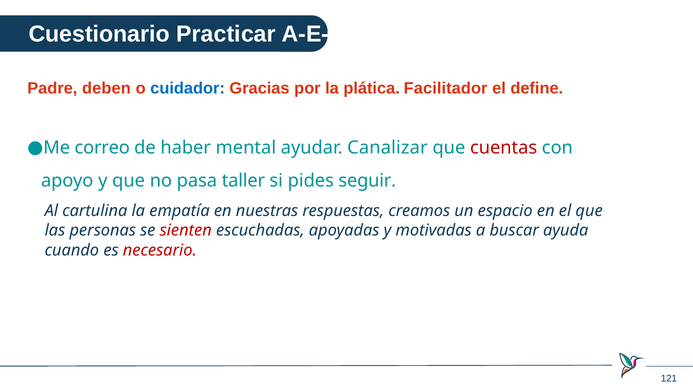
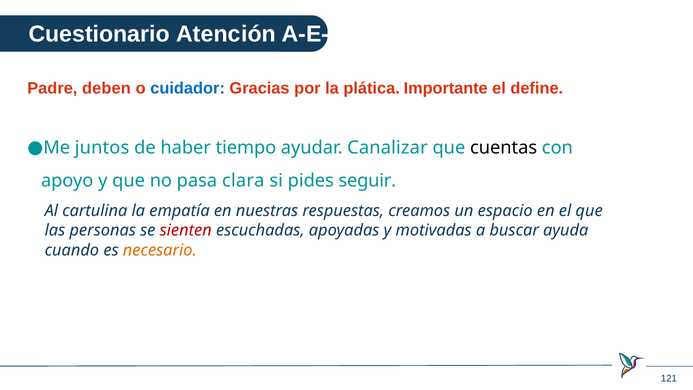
Practicar: Practicar -> Atención
Facilitador: Facilitador -> Importante
correo: correo -> juntos
mental: mental -> tiempo
cuentas colour: red -> black
taller: taller -> clara
necesario colour: red -> orange
